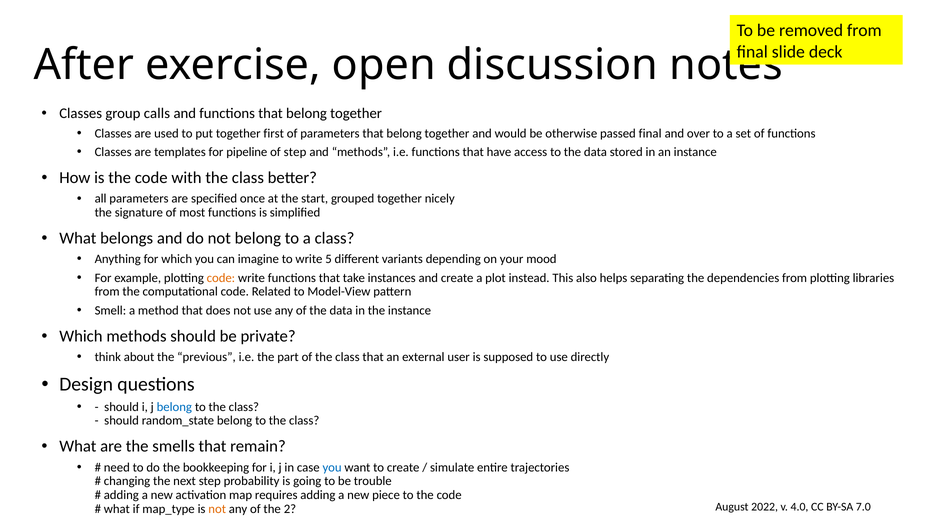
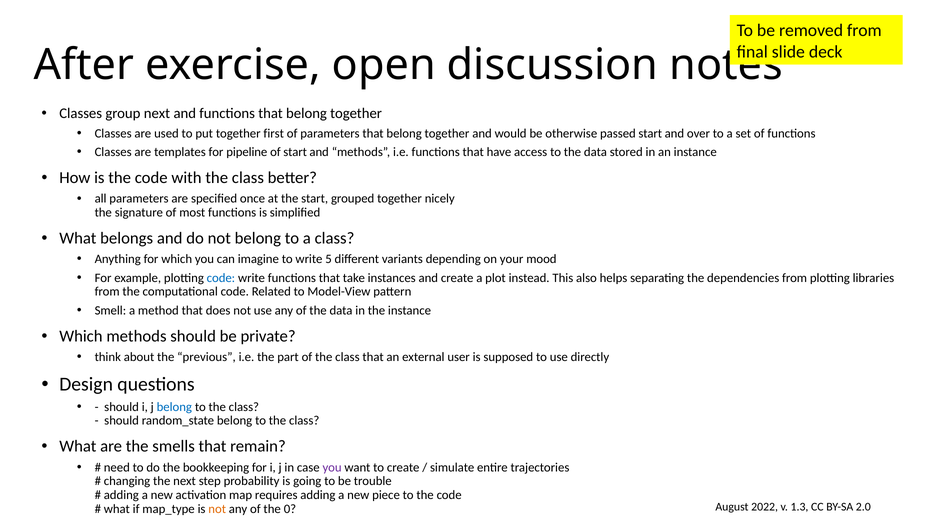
group calls: calls -> next
passed final: final -> start
of step: step -> start
code at (221, 278) colour: orange -> blue
you at (332, 467) colour: blue -> purple
4.0: 4.0 -> 1.3
7.0: 7.0 -> 2.0
2: 2 -> 0
